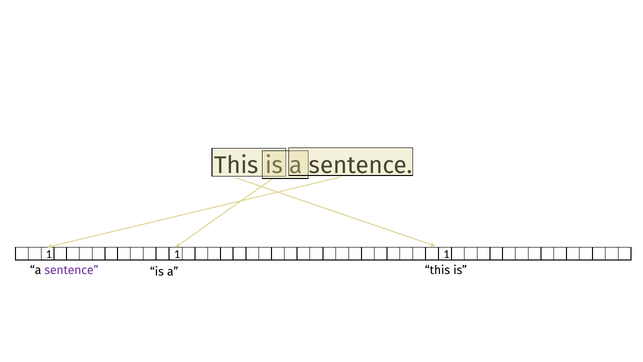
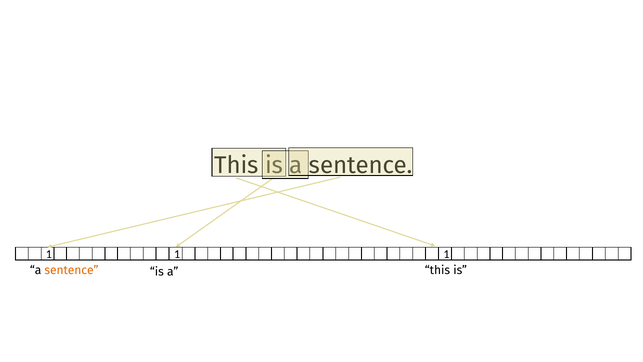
sentence at (71, 270) colour: purple -> orange
